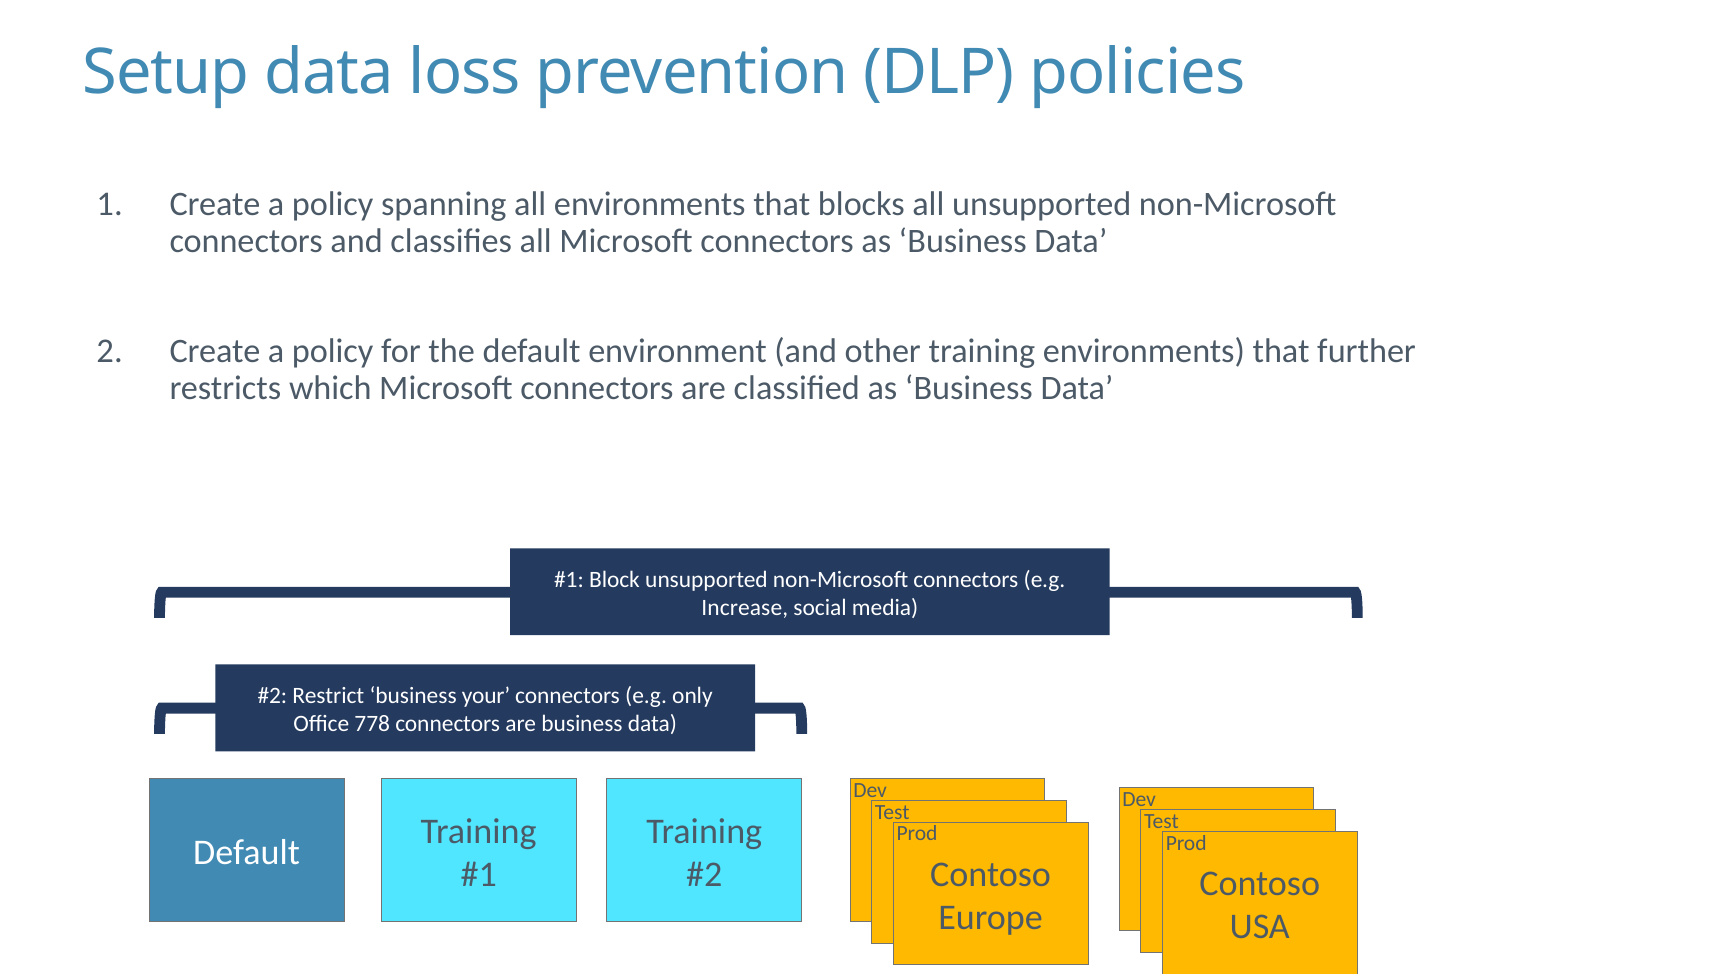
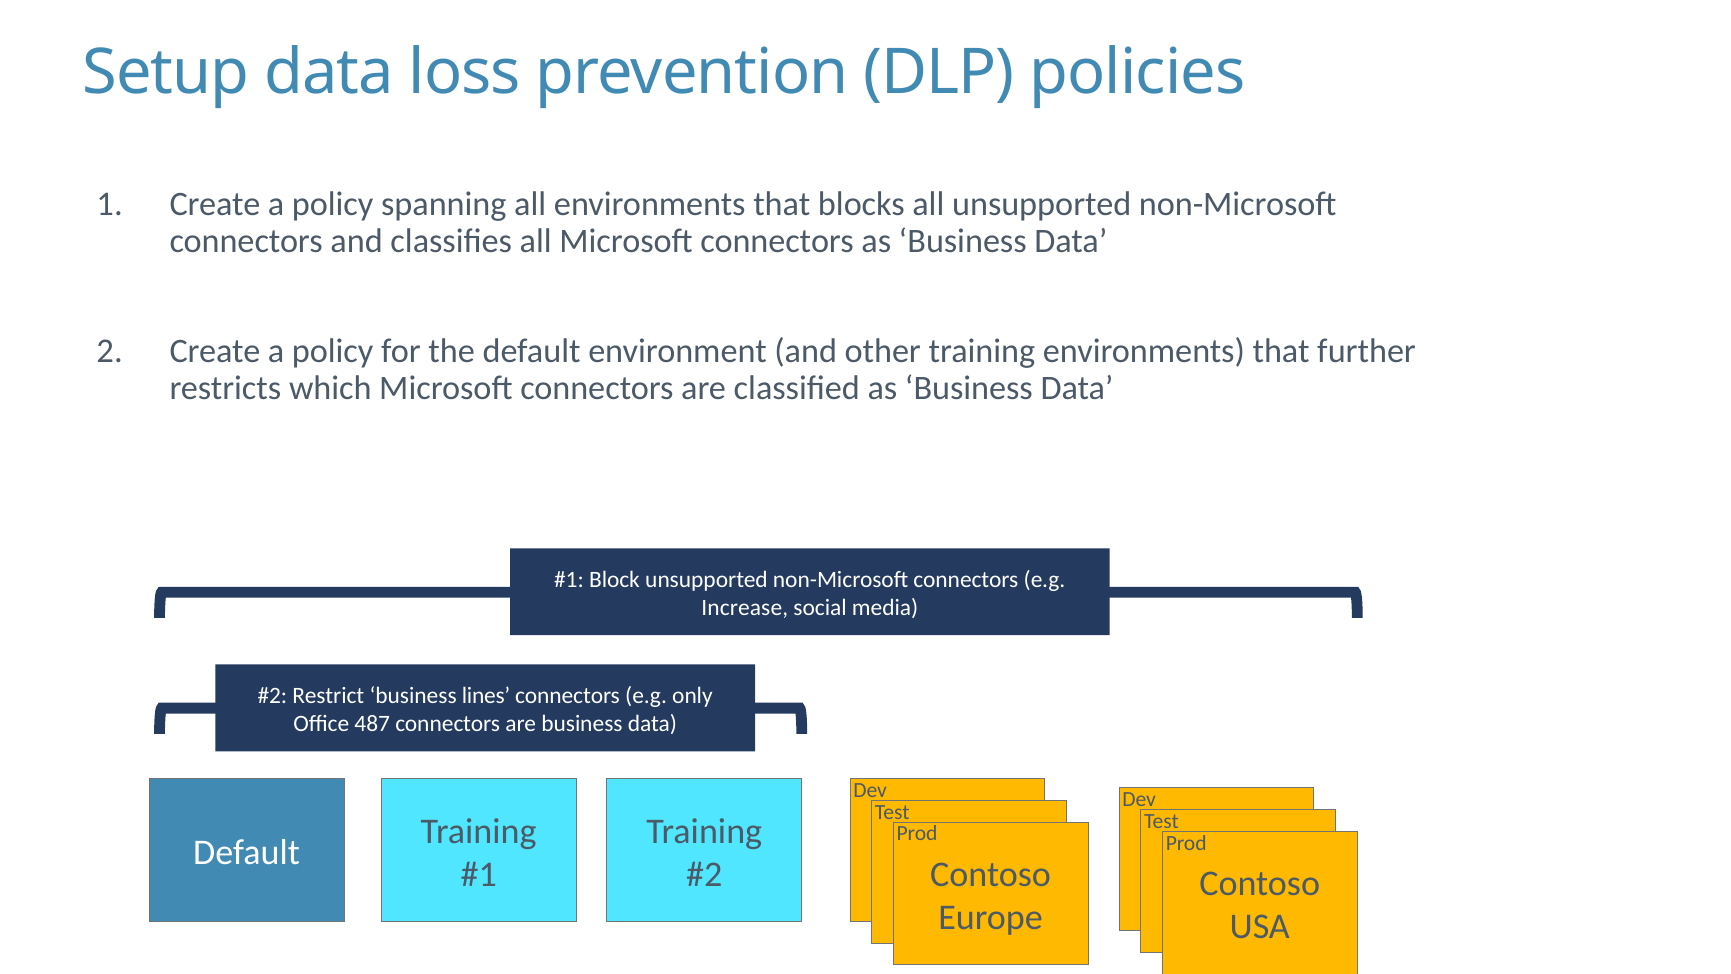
your: your -> lines
778: 778 -> 487
